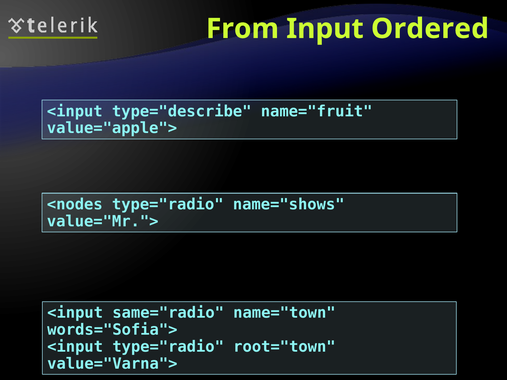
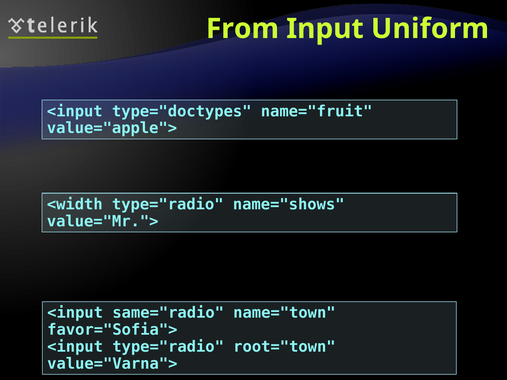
Ordered: Ordered -> Uniform
type="describe: type="describe -> type="doctypes
<nodes: <nodes -> <width
words="Sofia">: words="Sofia"> -> favor="Sofia">
